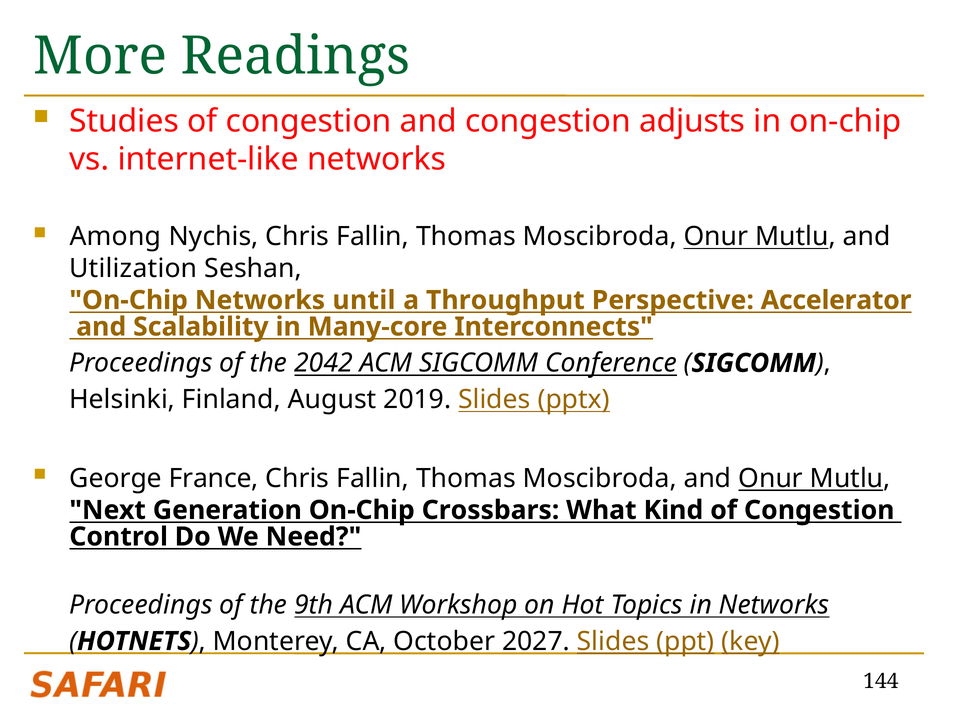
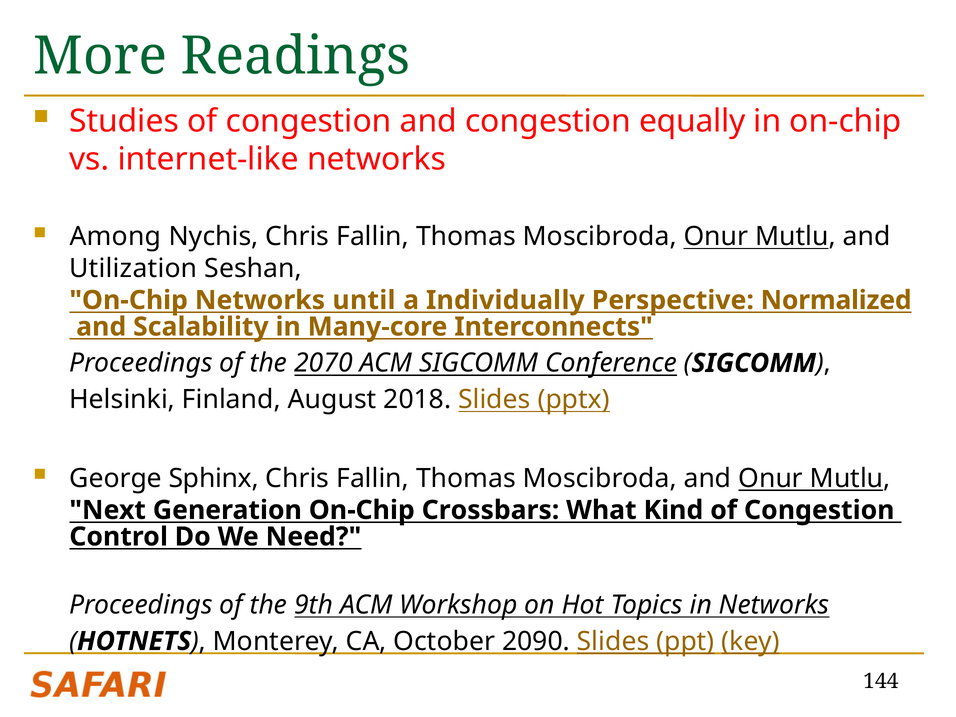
adjusts: adjusts -> equally
Throughput: Throughput -> Individually
Accelerator: Accelerator -> Normalized
2042: 2042 -> 2070
2019: 2019 -> 2018
France: France -> Sphinx
2027: 2027 -> 2090
